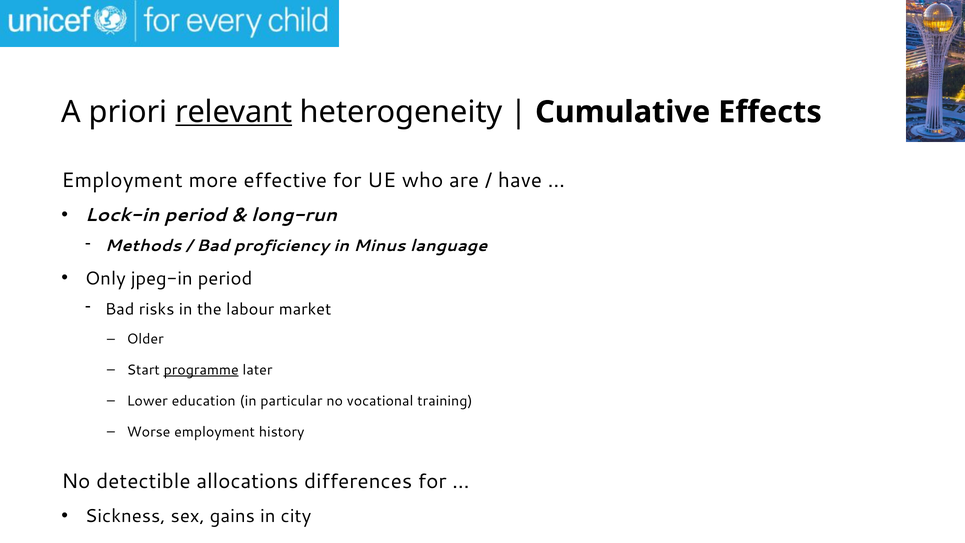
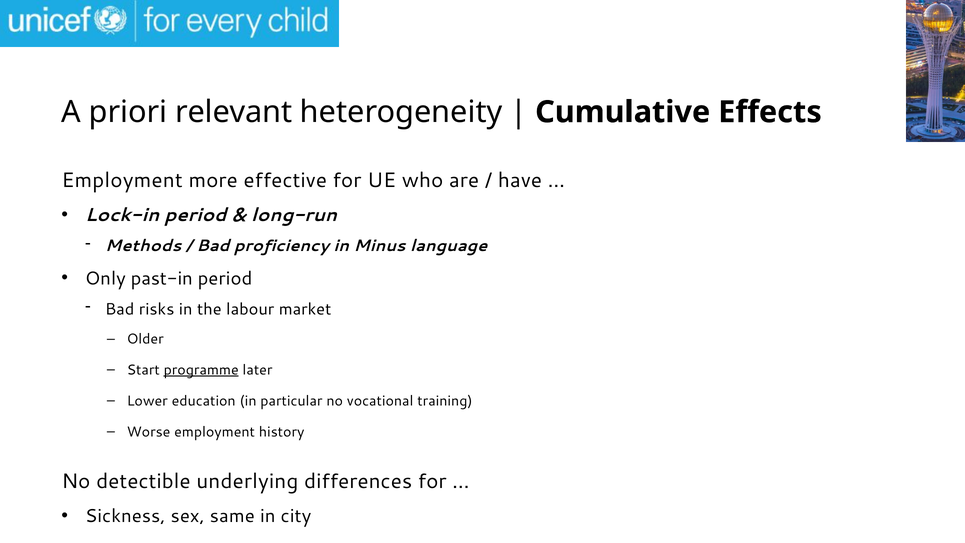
relevant underline: present -> none
jpeg-in: jpeg-in -> past-in
allocations: allocations -> underlying
gains: gains -> same
